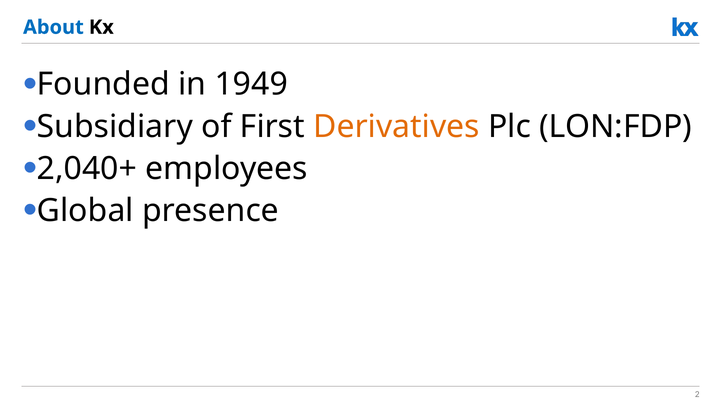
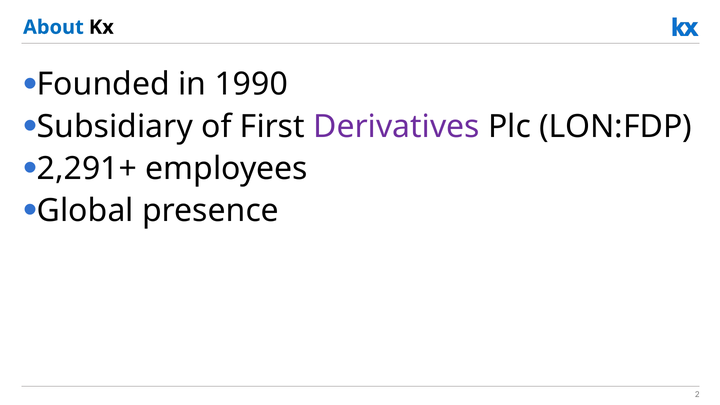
1949: 1949 -> 1990
Derivatives colour: orange -> purple
2,040+: 2,040+ -> 2,291+
